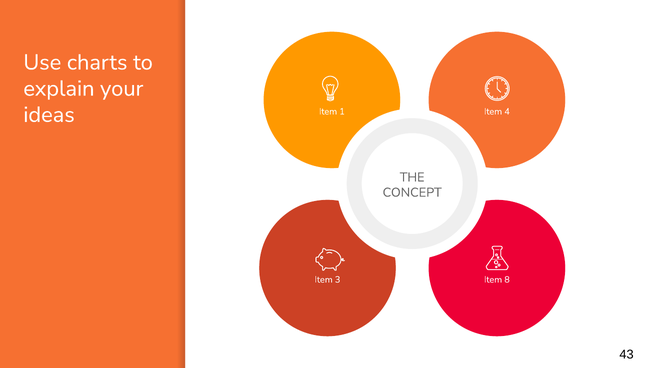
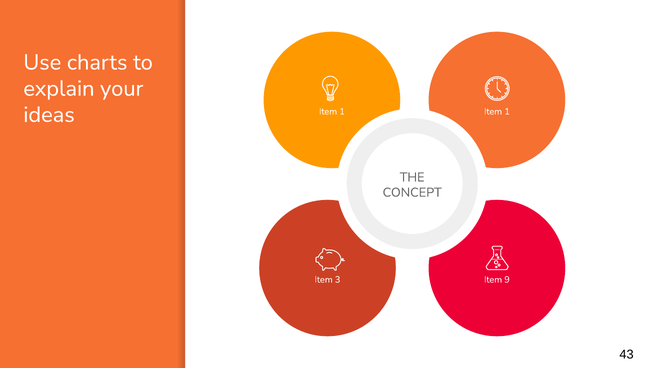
4 at (507, 112): 4 -> 1
8: 8 -> 9
